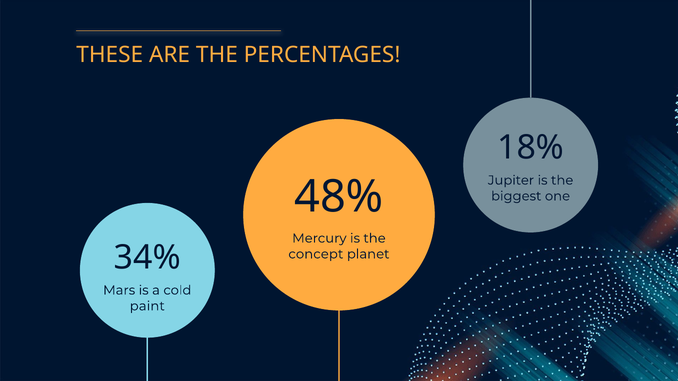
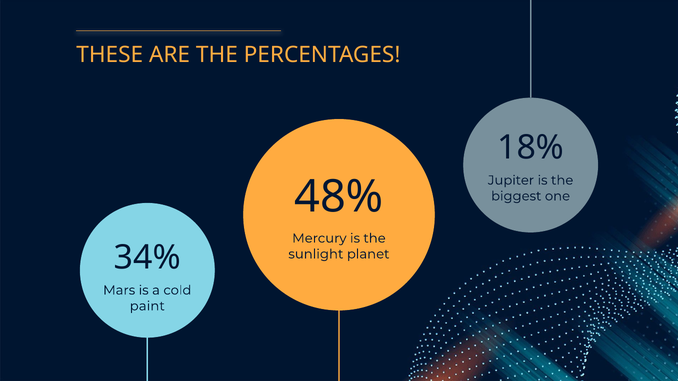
concept: concept -> sunlight
